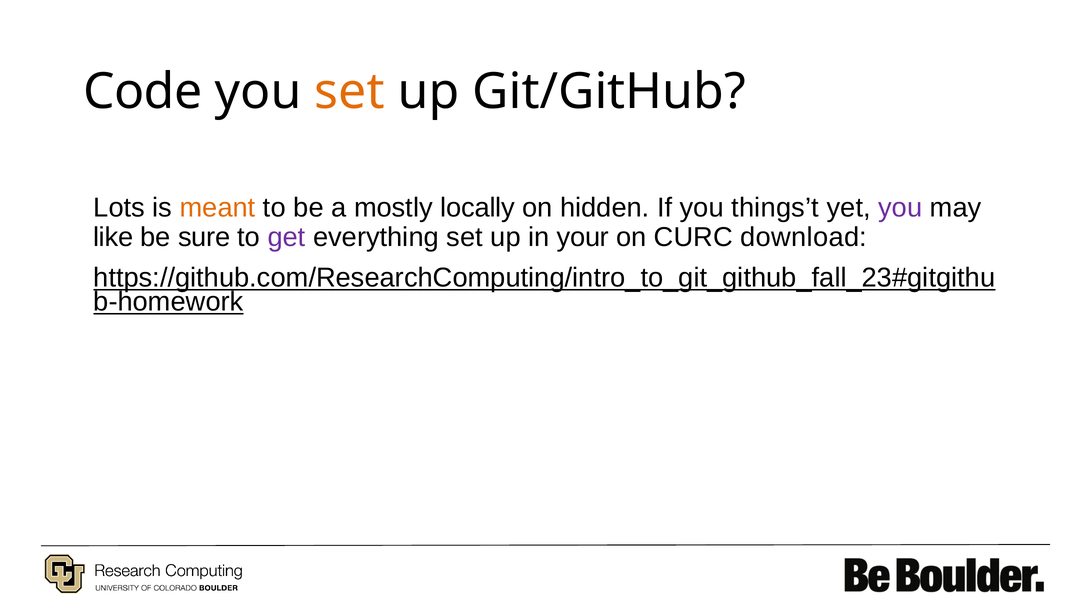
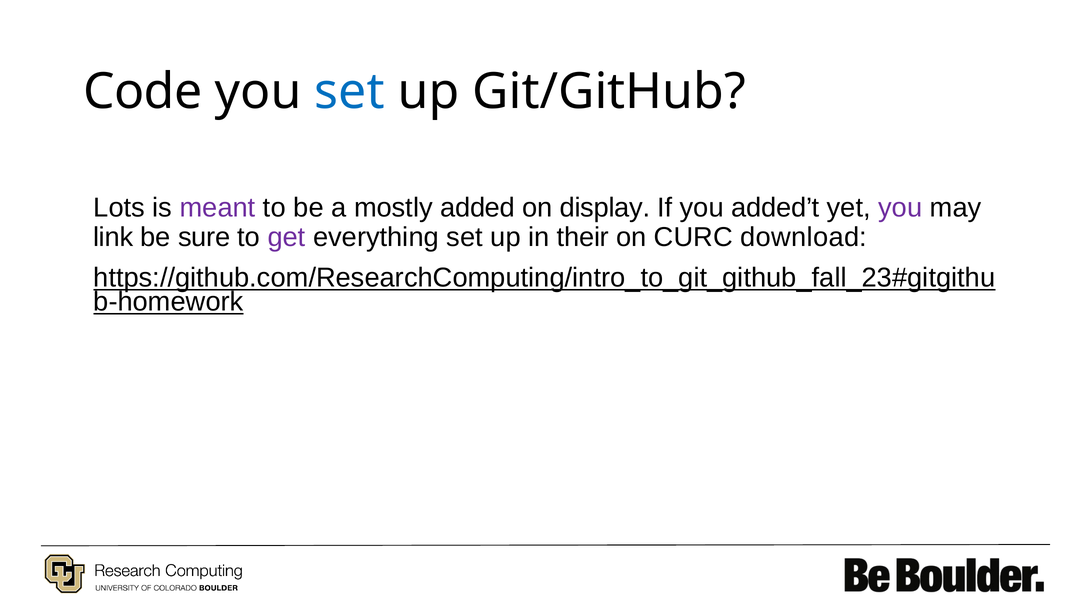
set at (350, 92) colour: orange -> blue
meant colour: orange -> purple
locally: locally -> added
hidden: hidden -> display
things’t: things’t -> added’t
like: like -> link
your: your -> their
